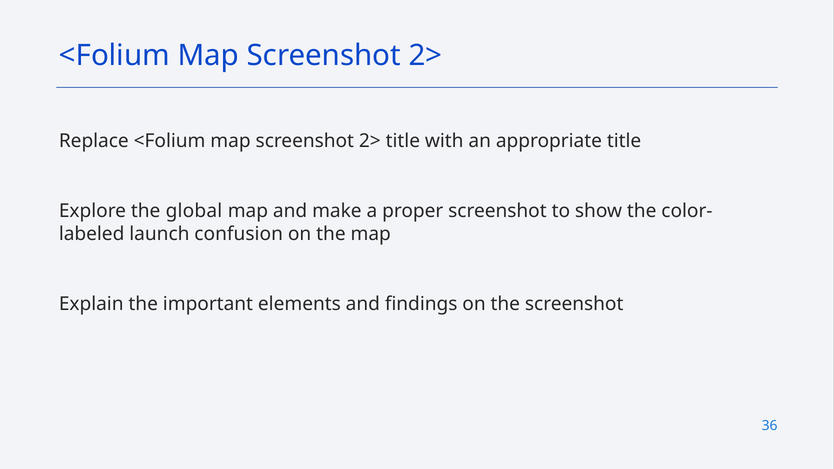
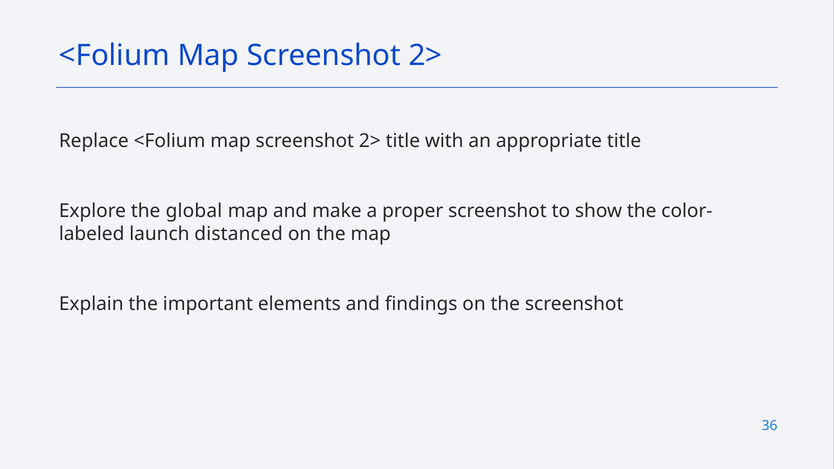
confusion: confusion -> distanced
